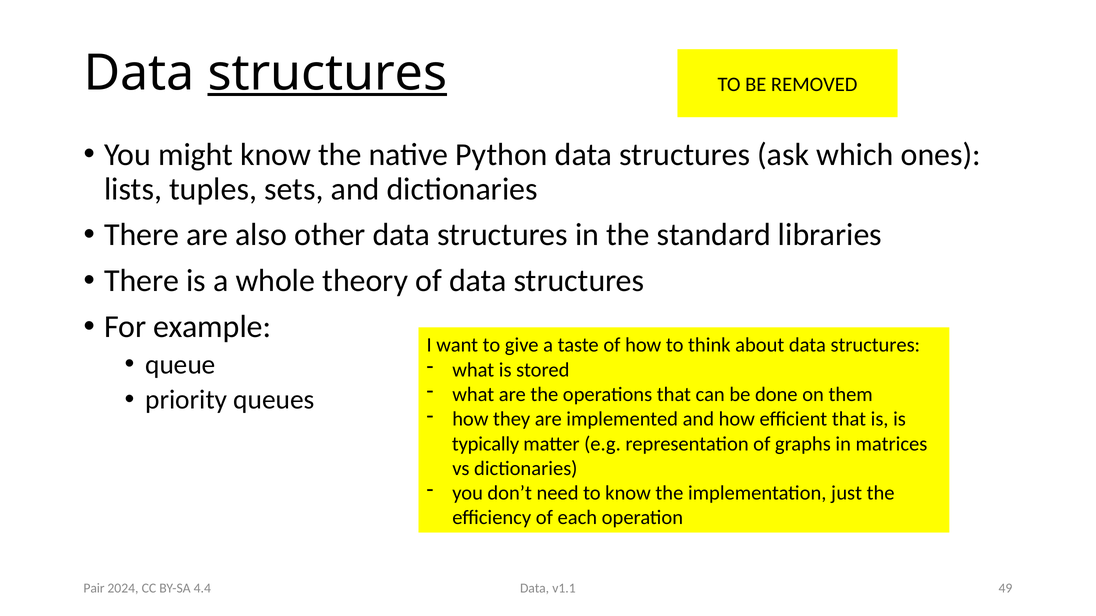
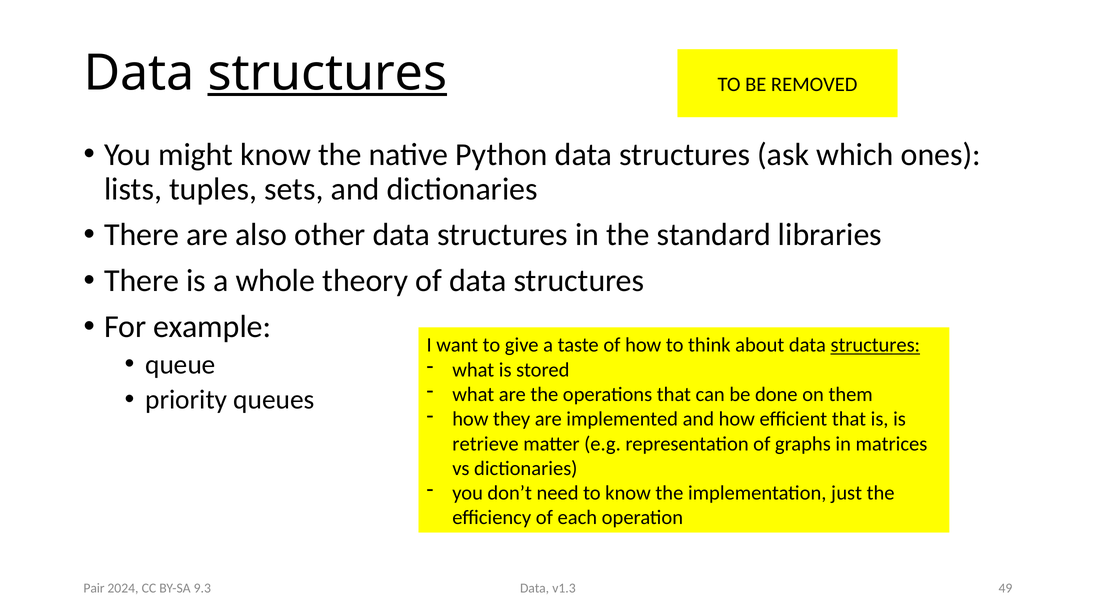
structures at (875, 345) underline: none -> present
typically: typically -> retrieve
v1.1: v1.1 -> v1.3
4.4: 4.4 -> 9.3
